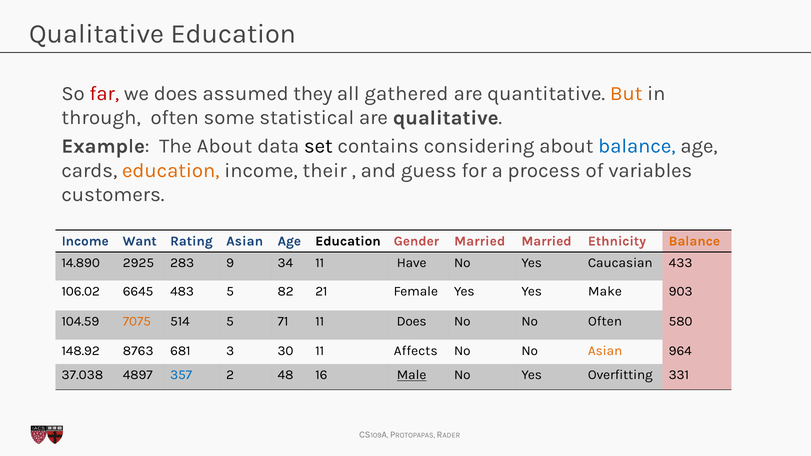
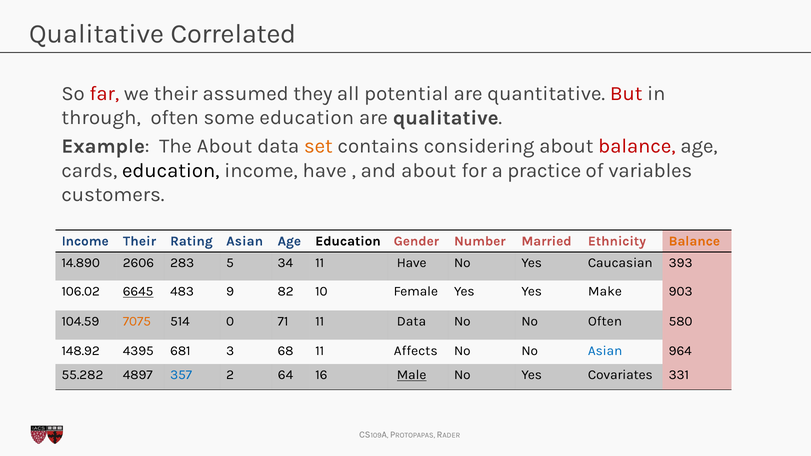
Qualitative Education: Education -> Correlated
we does: does -> their
gathered: gathered -> potential
But colour: orange -> red
some statistical: statistical -> education
set colour: black -> orange
balance at (637, 146) colour: blue -> red
education at (171, 170) colour: orange -> black
income their: their -> have
and guess: guess -> about
process: process -> practice
Income Want: Want -> Their
Gender Married: Married -> Number
2925: 2925 -> 2606
9: 9 -> 5
433: 433 -> 393
6645 underline: none -> present
483 5: 5 -> 9
21: 21 -> 10
514 5: 5 -> 0
11 Does: Does -> Data
8763: 8763 -> 4395
30: 30 -> 68
Asian at (605, 351) colour: orange -> blue
37.038: 37.038 -> 55.282
48: 48 -> 64
Overfitting: Overfitting -> Covariates
